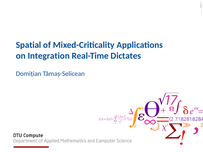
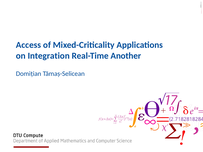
Spatial: Spatial -> Access
Dictates: Dictates -> Another
